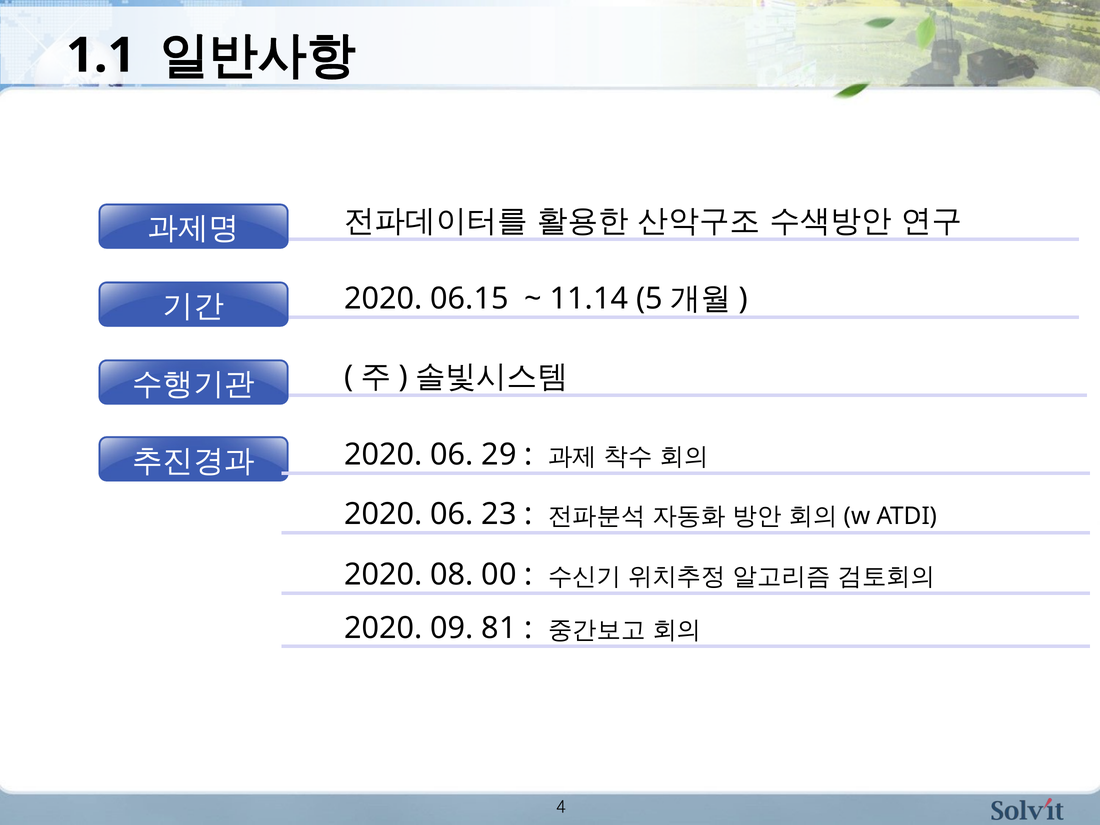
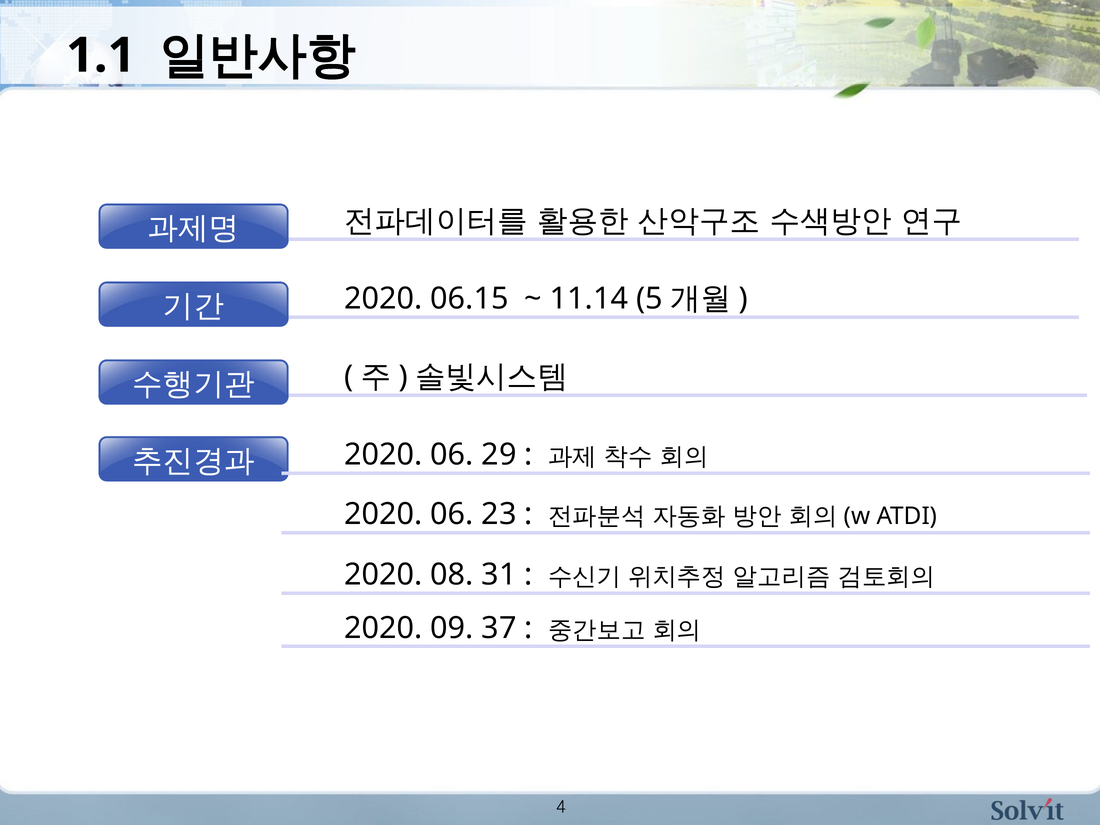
00: 00 -> 31
81: 81 -> 37
